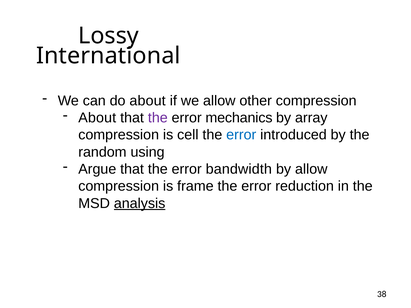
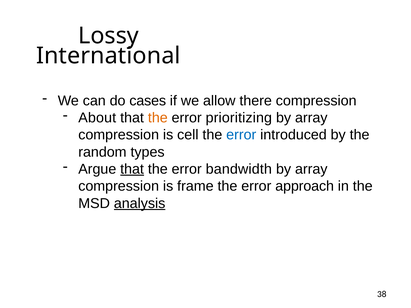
do about: about -> cases
other: other -> there
the at (158, 118) colour: purple -> orange
mechanics: mechanics -> prioritizing
using: using -> types
that at (132, 169) underline: none -> present
allow at (311, 169): allow -> array
reduction: reduction -> approach
